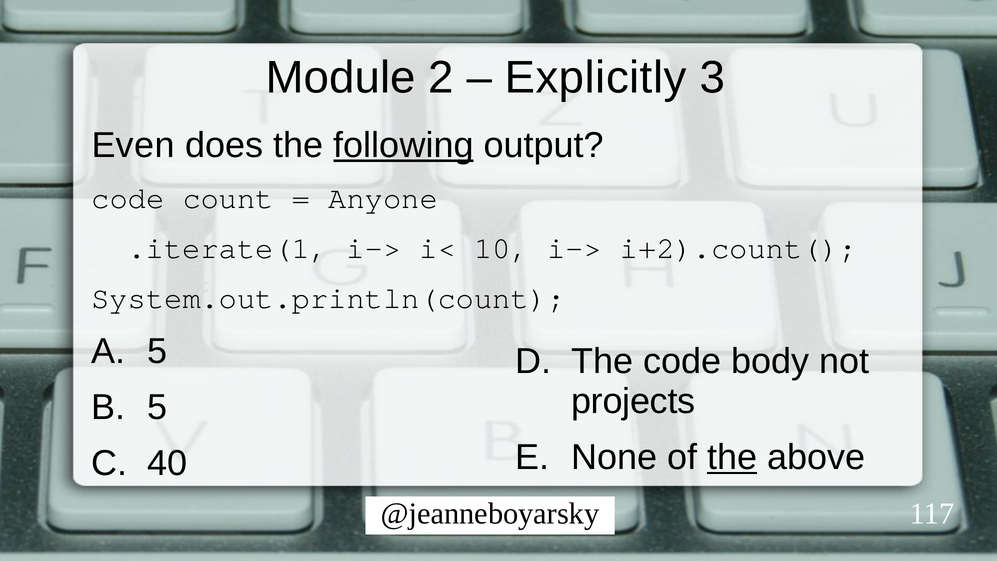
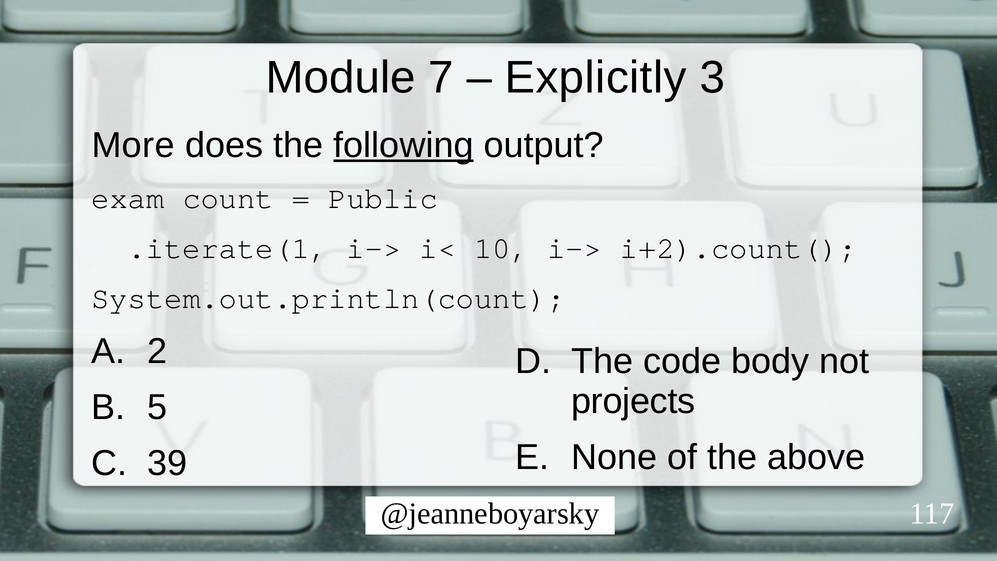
2: 2 -> 7
Even: Even -> More
code at (128, 198): code -> exam
Anyone: Anyone -> Public
5 at (157, 351): 5 -> 2
the at (732, 457) underline: present -> none
40: 40 -> 39
